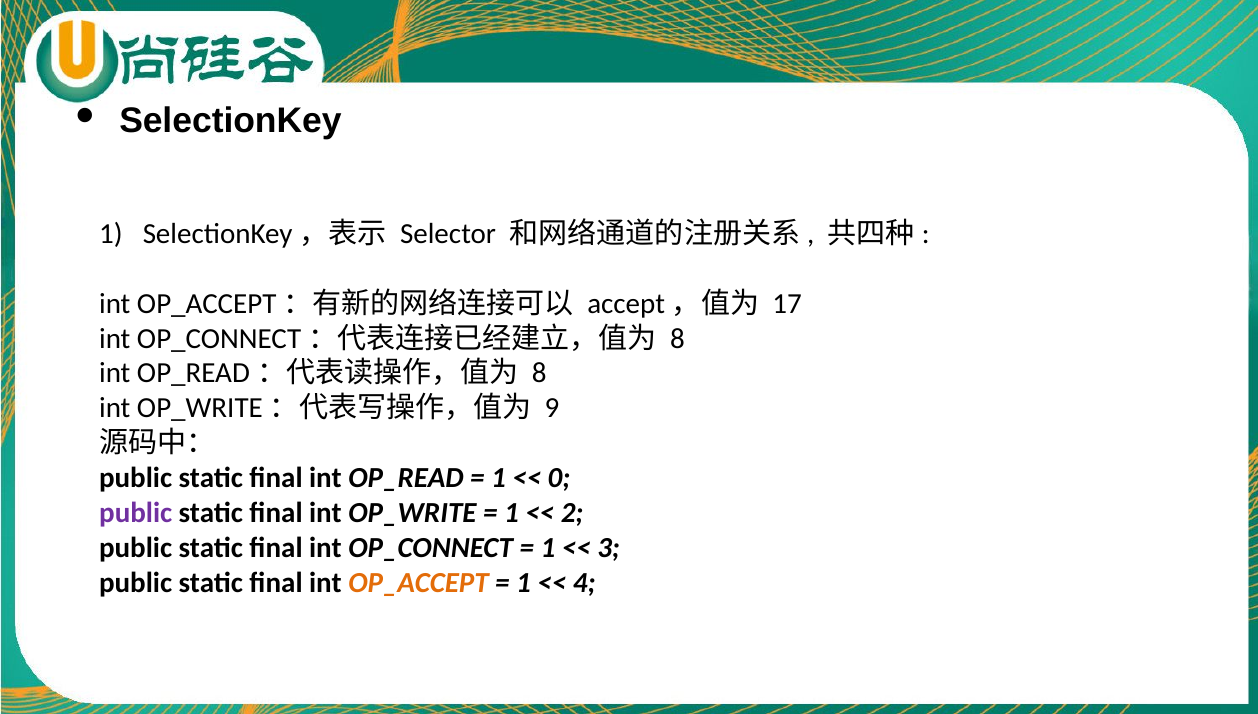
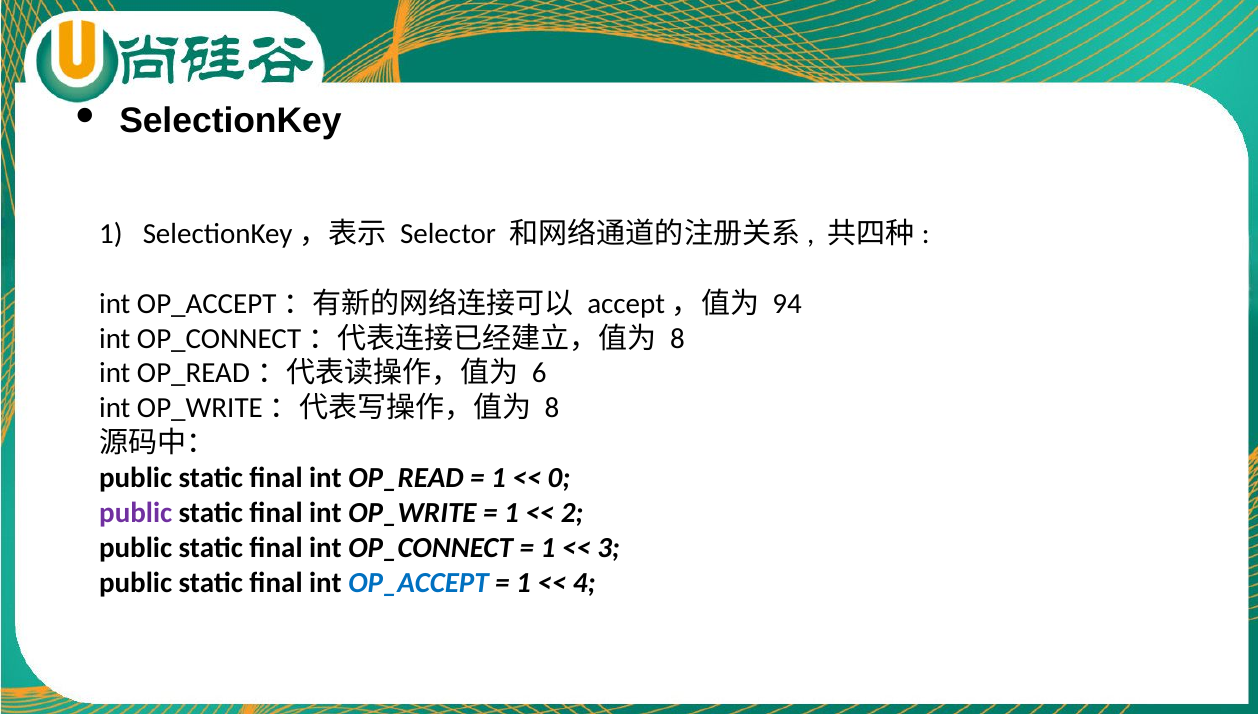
17: 17 -> 94
8 at (539, 373): 8 -> 6
9 at (552, 408): 9 -> 8
OP_ACCEPT colour: orange -> blue
